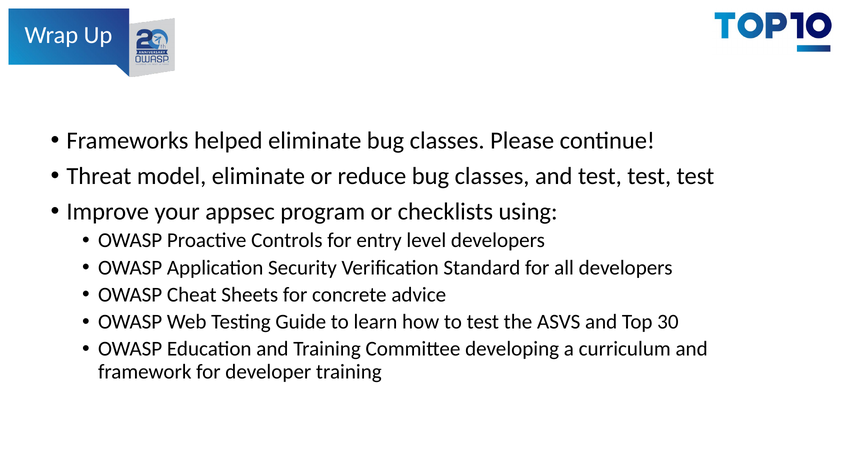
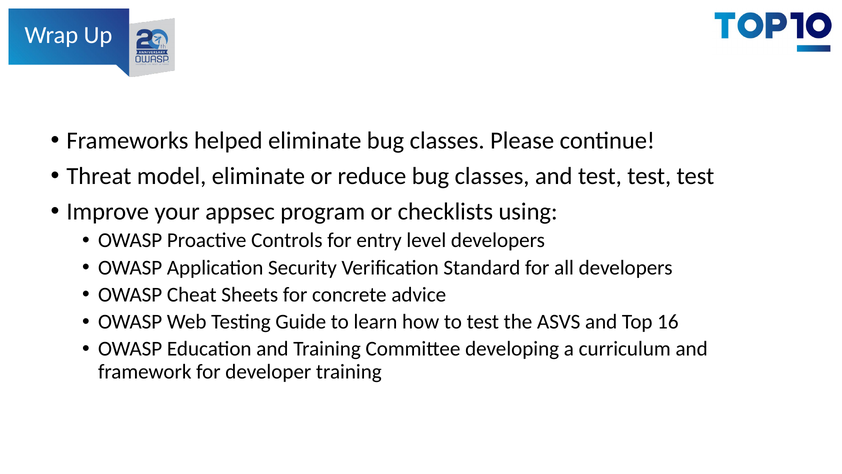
30: 30 -> 16
